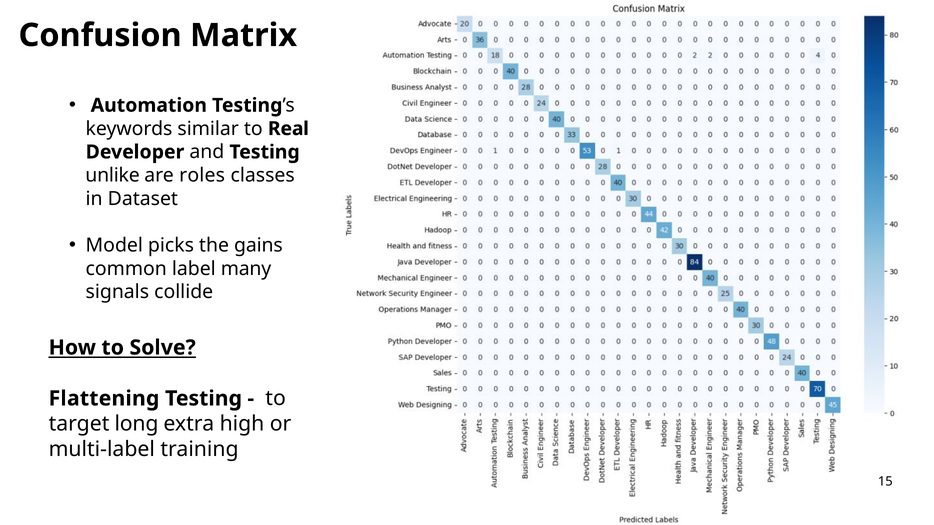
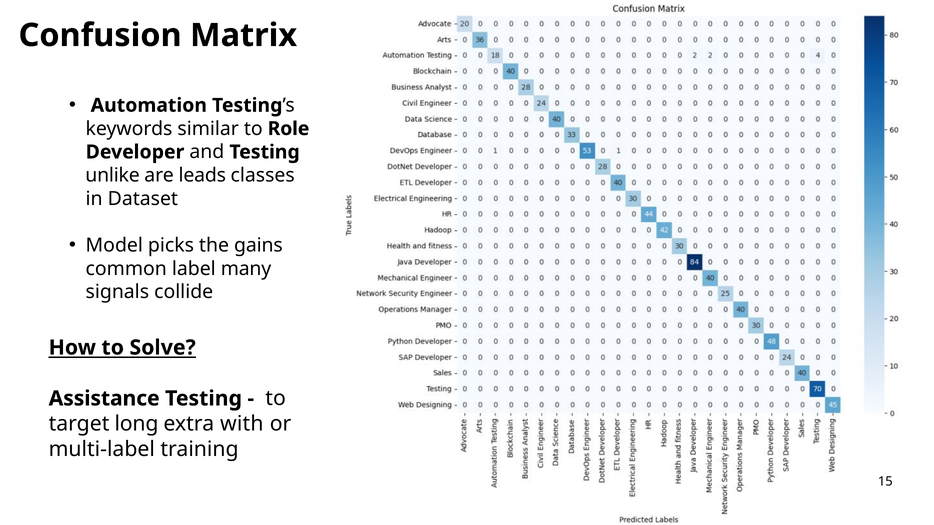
Real: Real -> Role
roles: roles -> leads
Flattening: Flattening -> Assistance
high: high -> with
